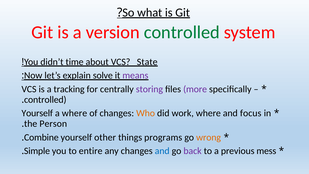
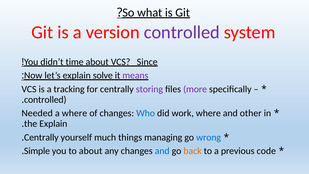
controlled at (182, 32) colour: green -> purple
State: State -> Since
Yourself at (37, 113): Yourself -> Needed
Who colour: orange -> blue
focus: focus -> other
the Person: Person -> Explain
Combine at (41, 137): Combine -> Centrally
other: other -> much
programs: programs -> managing
wrong colour: orange -> blue
to entire: entire -> about
back colour: purple -> orange
mess: mess -> code
